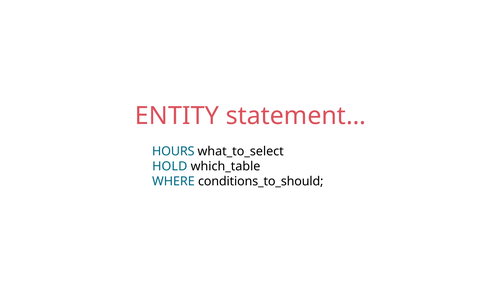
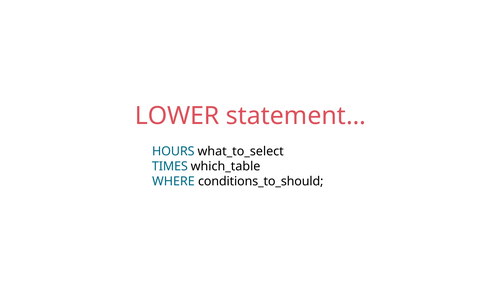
ENTITY: ENTITY -> LOWER
HOLD: HOLD -> TIMES
